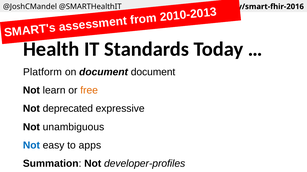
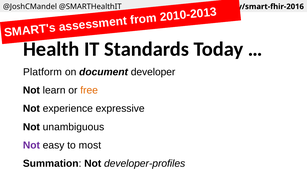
document document: document -> developer
deprecated: deprecated -> experience
Not at (31, 146) colour: blue -> purple
apps: apps -> most
